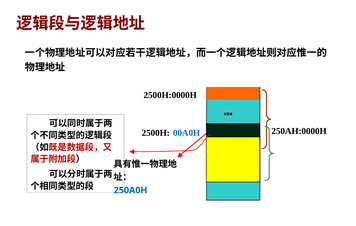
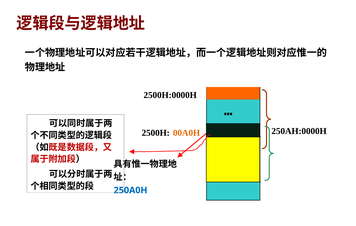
00A0H colour: blue -> orange
